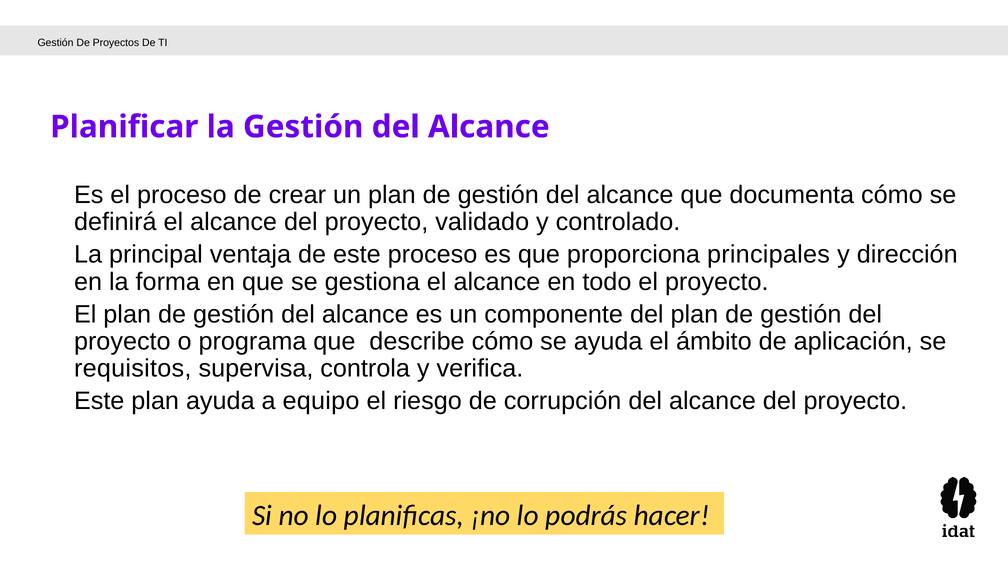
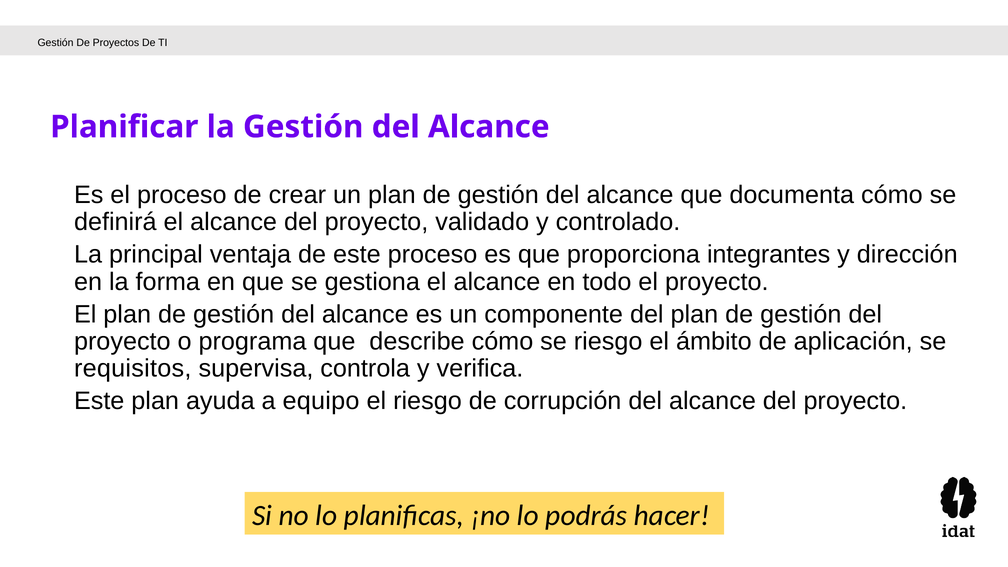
principales: principales -> integrantes
se ayuda: ayuda -> riesgo
